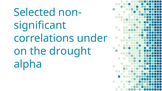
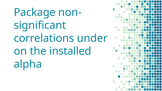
Selected: Selected -> Package
drought: drought -> installed
